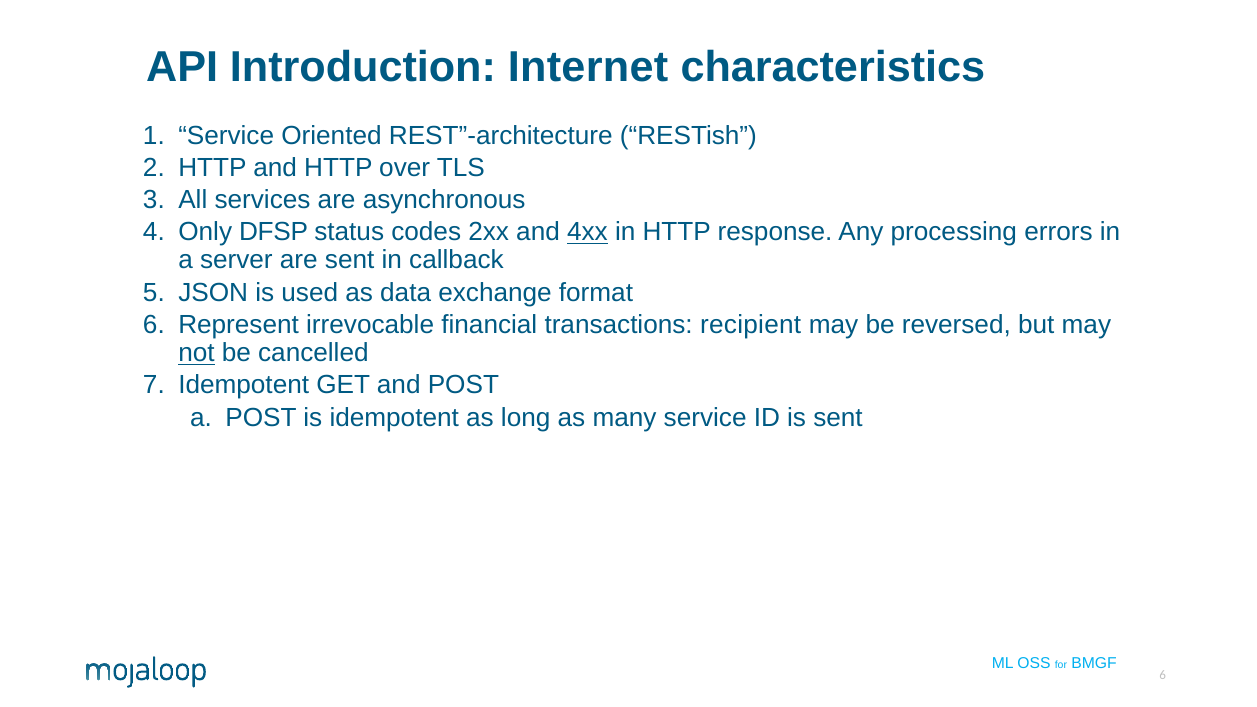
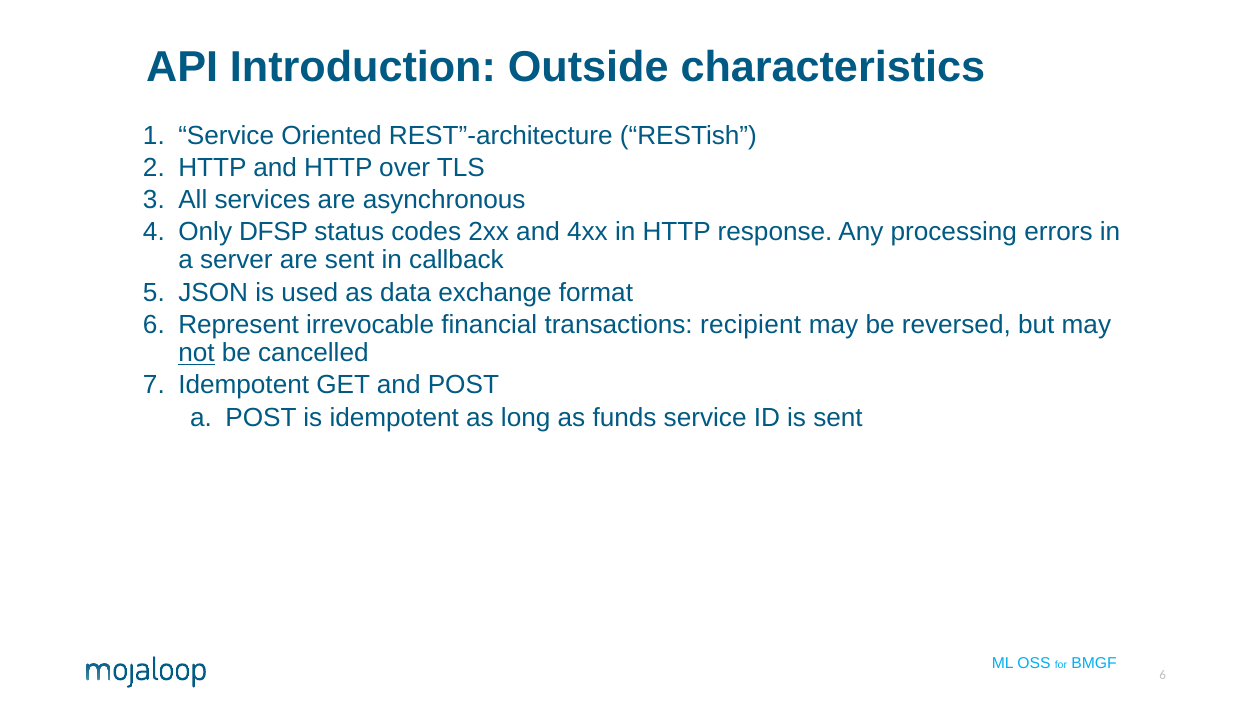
Internet: Internet -> Outside
4xx underline: present -> none
many: many -> funds
